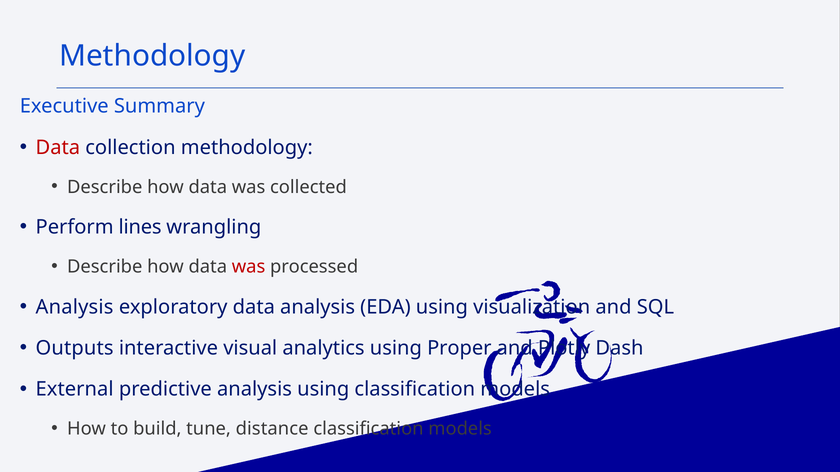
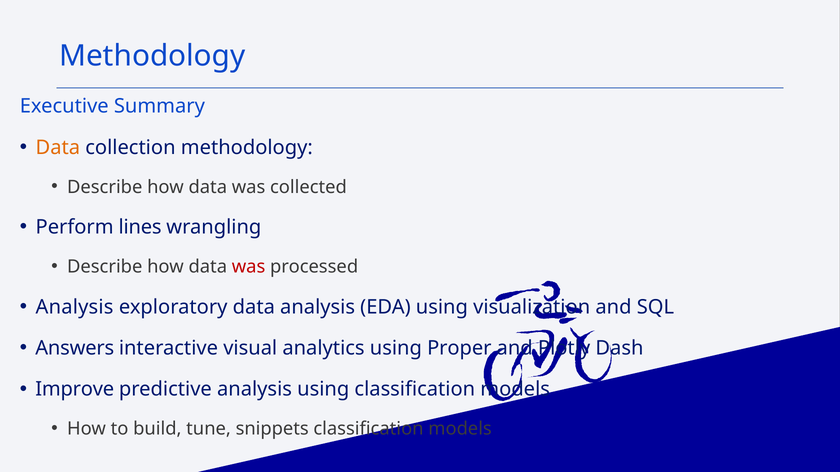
Data at (58, 148) colour: red -> orange
Outputs: Outputs -> Answers
External: External -> Improve
distance: distance -> snippets
